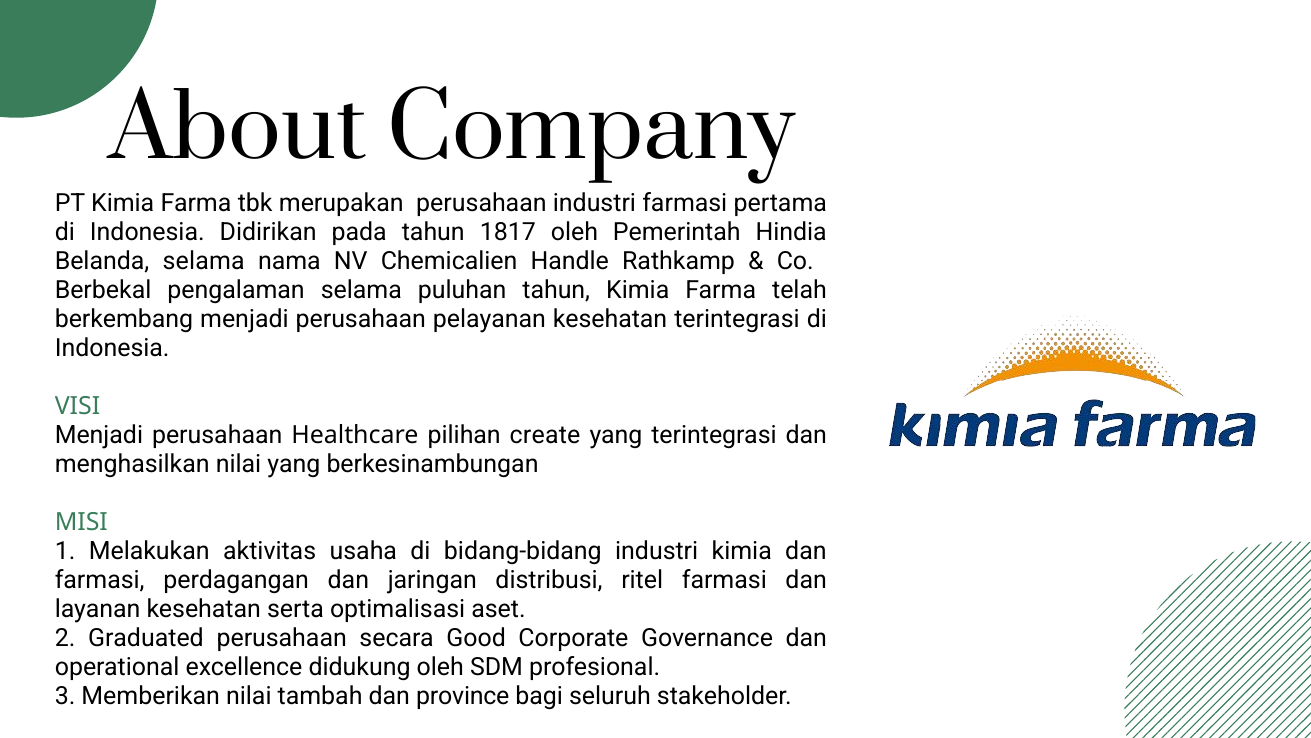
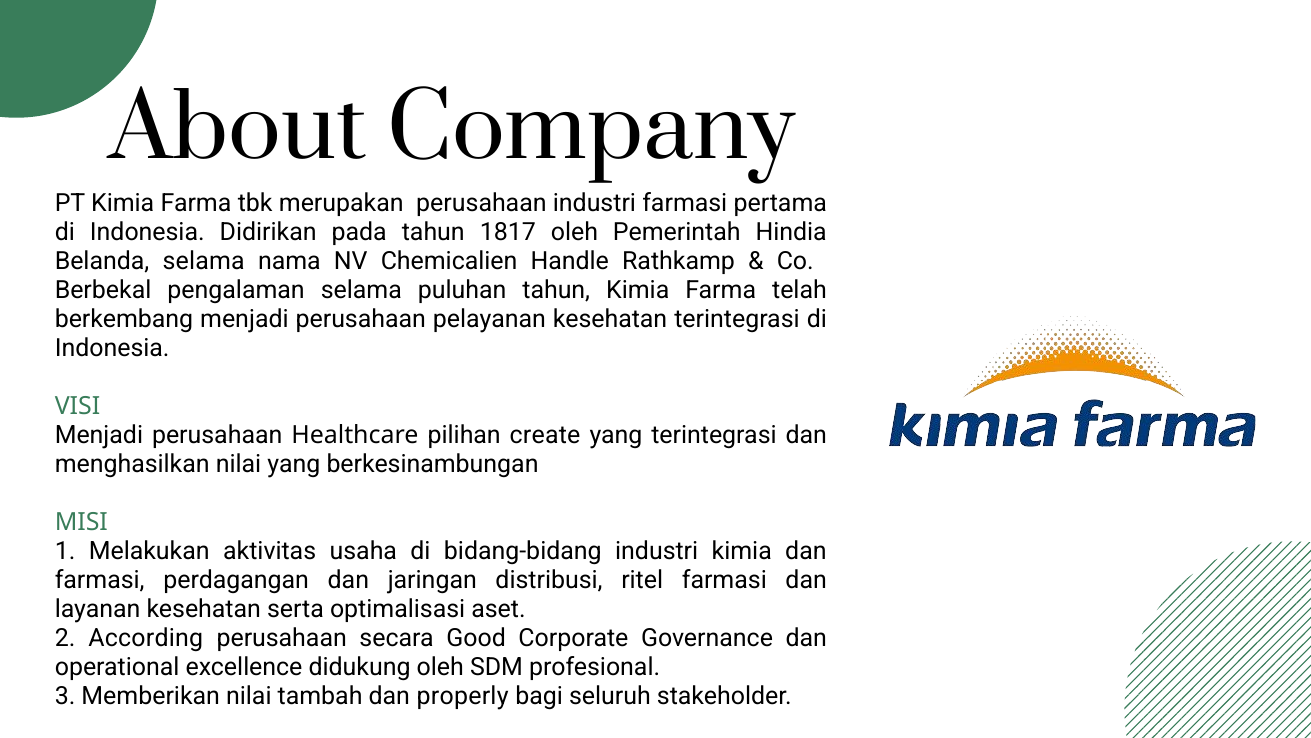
Graduated: Graduated -> According
province: province -> properly
